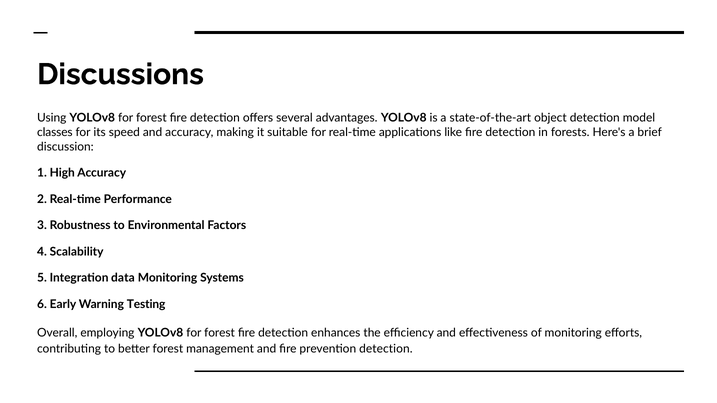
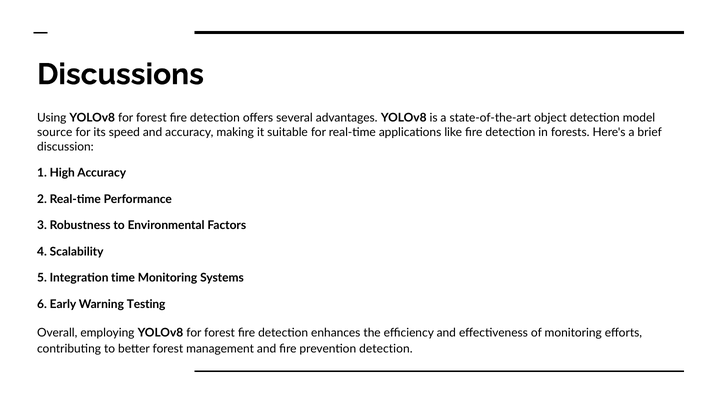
classes: classes -> source
data: data -> time
